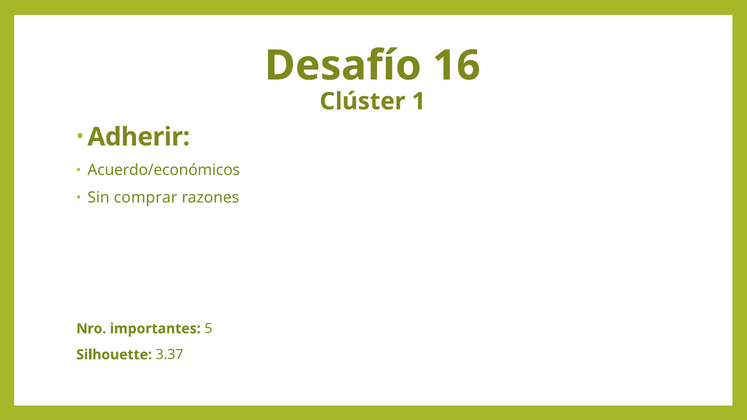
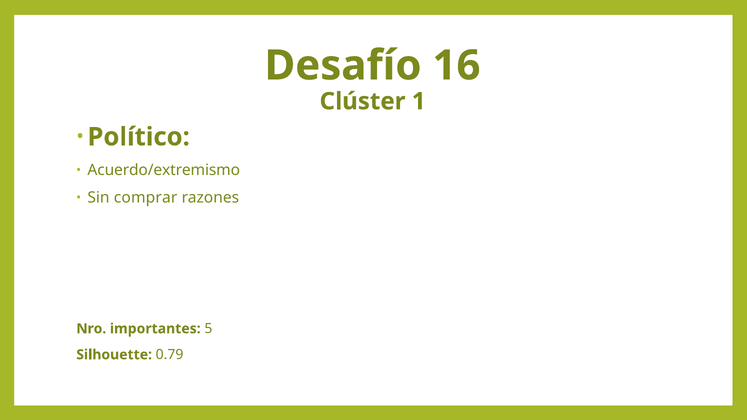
Adherir: Adherir -> Político
Acuerdo/económicos: Acuerdo/económicos -> Acuerdo/extremismo
3.37: 3.37 -> 0.79
